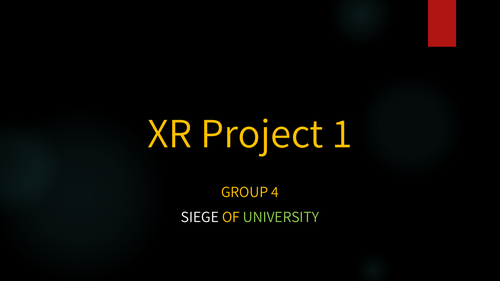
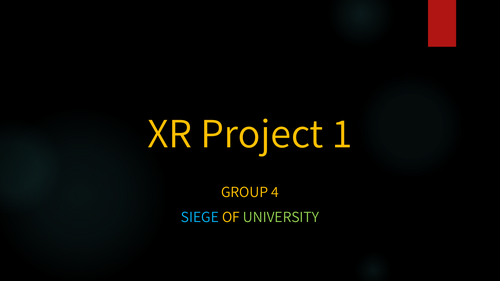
SIEGE colour: white -> light blue
